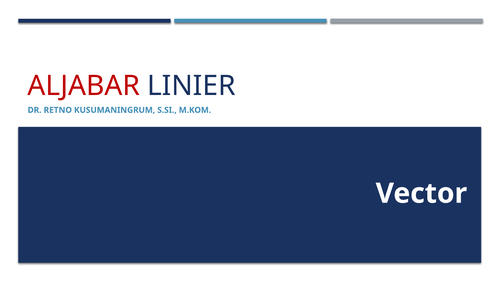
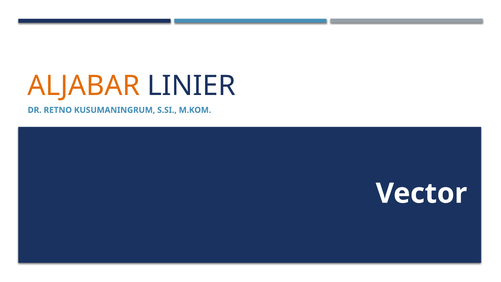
ALJABAR colour: red -> orange
